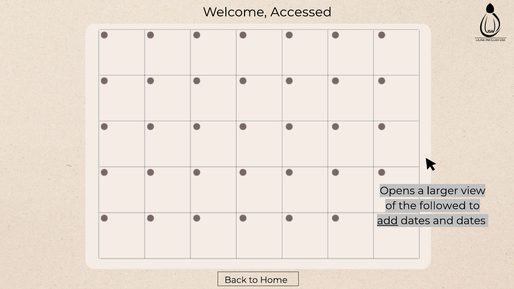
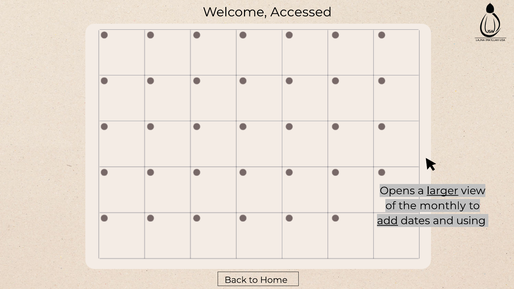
larger underline: none -> present
followed: followed -> monthly
and dates: dates -> using
